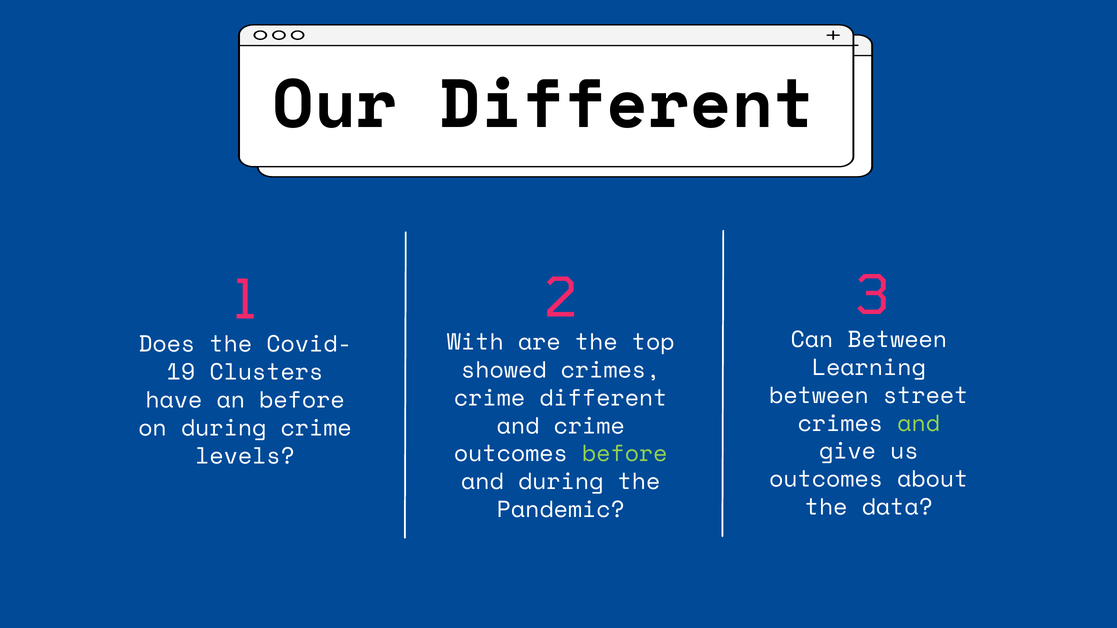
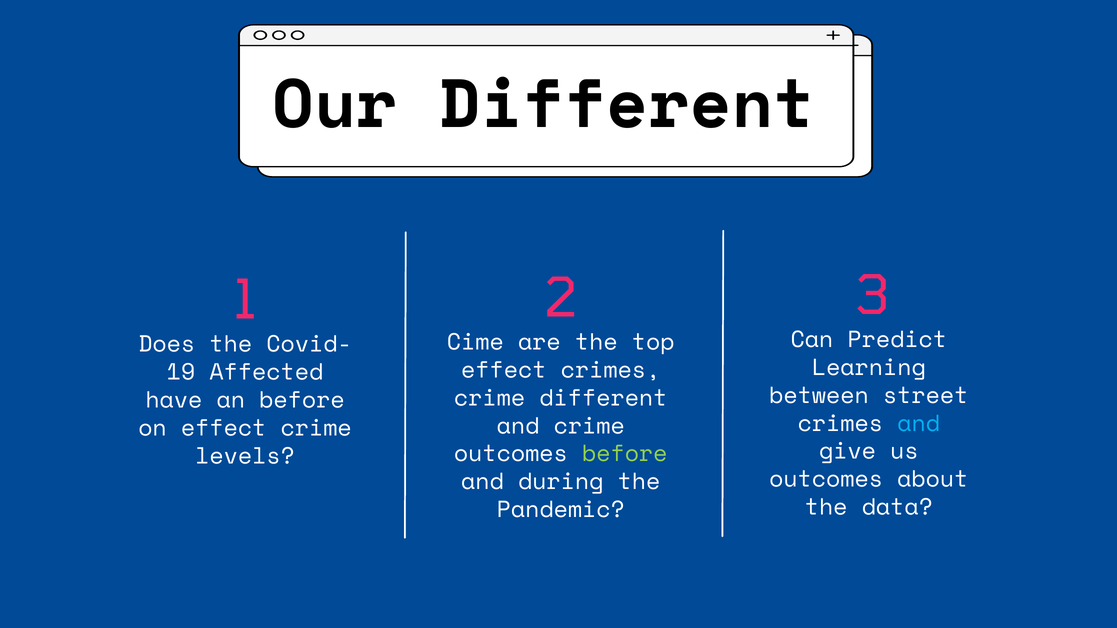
Can Between: Between -> Predict
With: With -> Cime
showed at (504, 370): showed -> effect
Clusters: Clusters -> Affected
and at (919, 424) colour: light green -> light blue
on during: during -> effect
